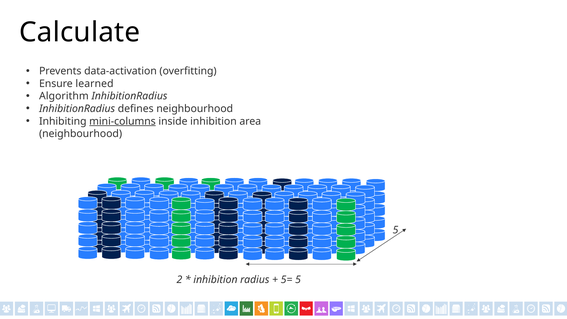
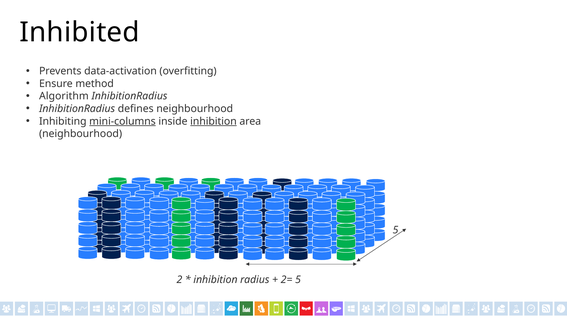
Calculate: Calculate -> Inhibited
learned: learned -> method
inhibition at (213, 121) underline: none -> present
5=: 5= -> 2=
